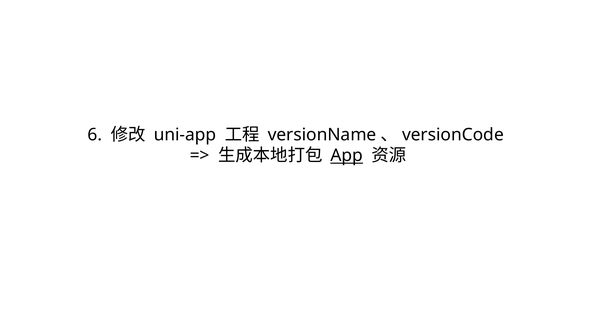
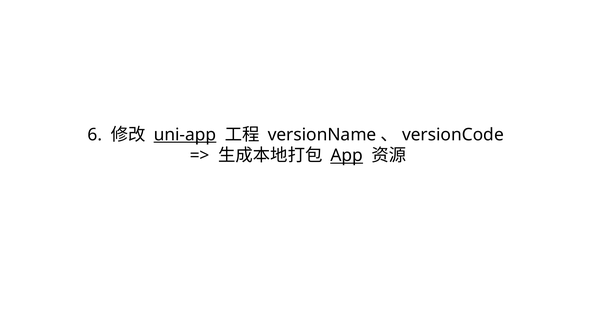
uni-app underline: none -> present
